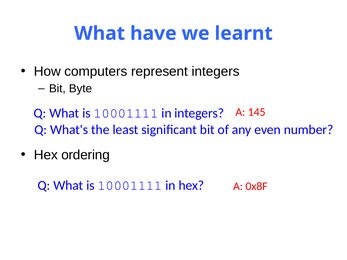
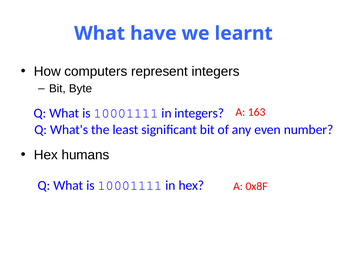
145: 145 -> 163
ordering: ordering -> humans
